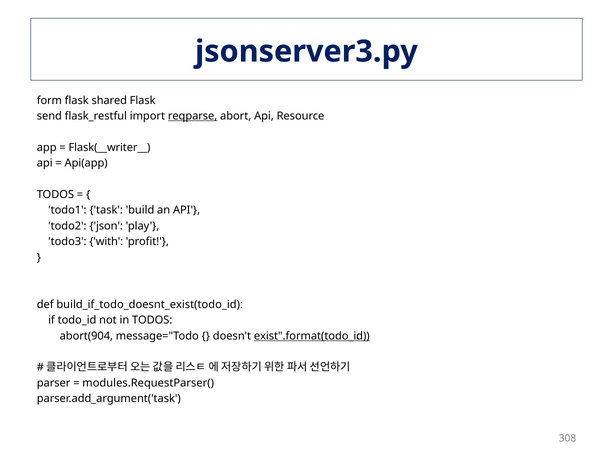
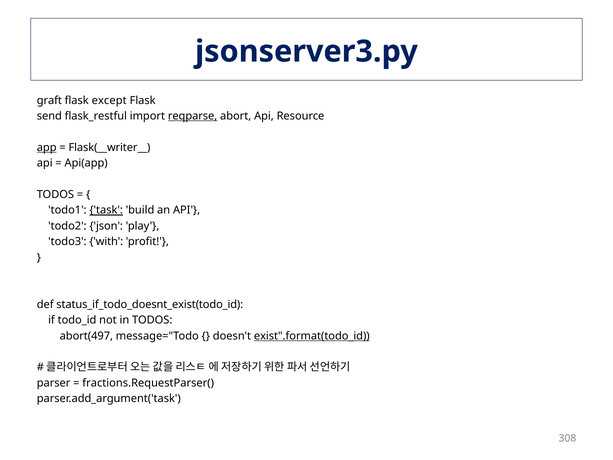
form: form -> graft
shared: shared -> except
app underline: none -> present
task underline: none -> present
build_if_todo_doesnt_exist(todo_id: build_if_todo_doesnt_exist(todo_id -> status_if_todo_doesnt_exist(todo_id
abort(904: abort(904 -> abort(497
modules.RequestParser(: modules.RequestParser( -> fractions.RequestParser(
